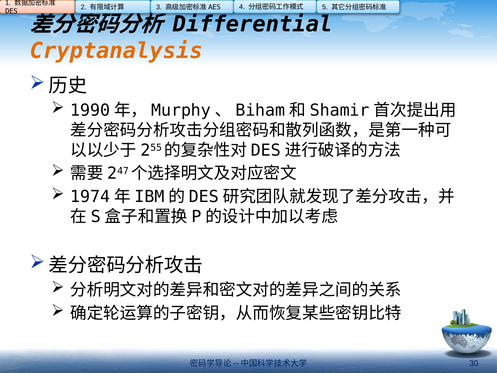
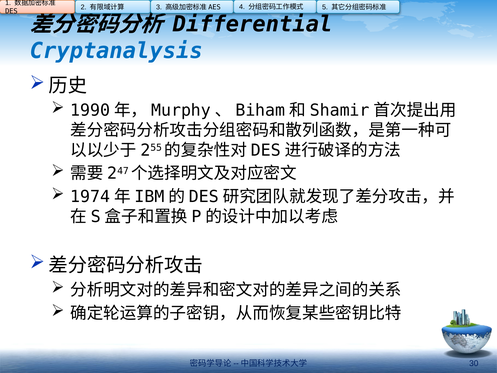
Cryptanalysis colour: orange -> blue
